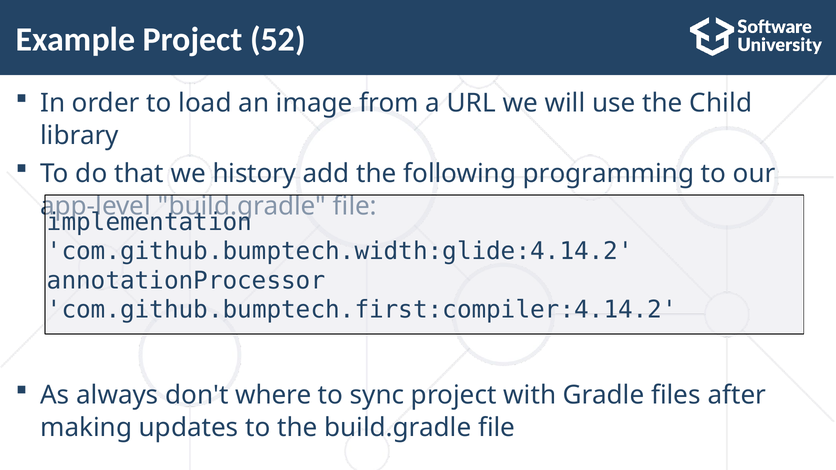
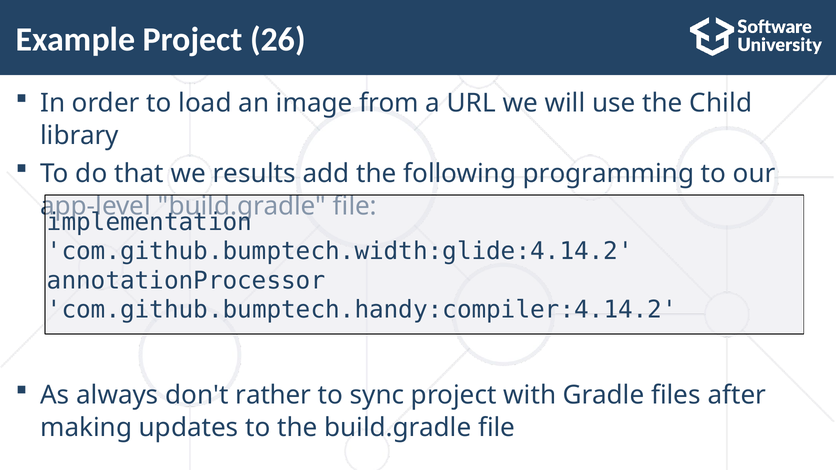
52: 52 -> 26
history: history -> results
com.github.bumptech.first:compiler:4.14.2: com.github.bumptech.first:compiler:4.14.2 -> com.github.bumptech.handy:compiler:4.14.2
where: where -> rather
